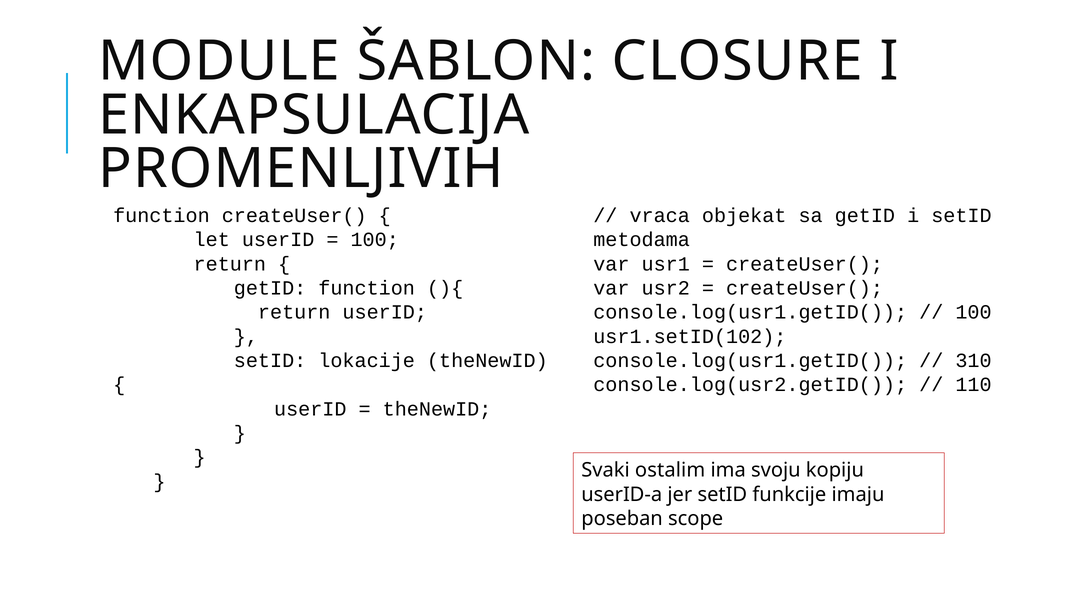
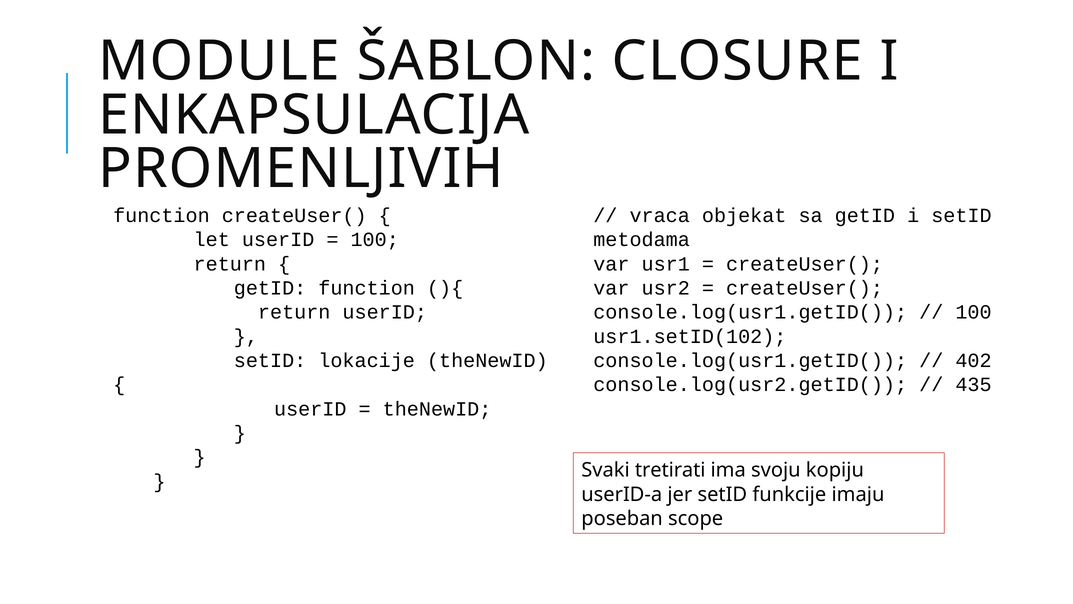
310: 310 -> 402
110: 110 -> 435
ostalim: ostalim -> tretirati
